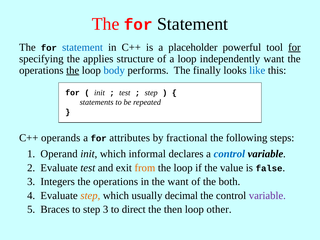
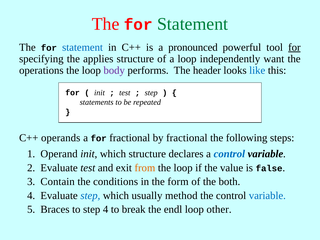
Statement at (193, 24) colour: black -> green
placeholder: placeholder -> pronounced
the at (73, 70) underline: present -> none
body colour: blue -> purple
finally: finally -> header
for attributes: attributes -> fractional
which informal: informal -> structure
Integers: Integers -> Contain
operations at (116, 182): operations -> conditions
the want: want -> form
step at (90, 196) colour: orange -> blue
decimal: decimal -> method
variable at (267, 196) colour: purple -> blue
step 3: 3 -> 4
direct: direct -> break
then: then -> endl
